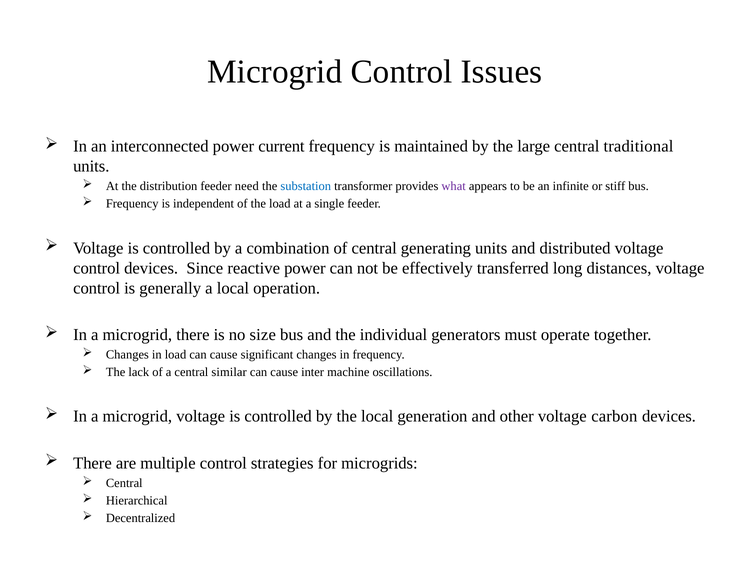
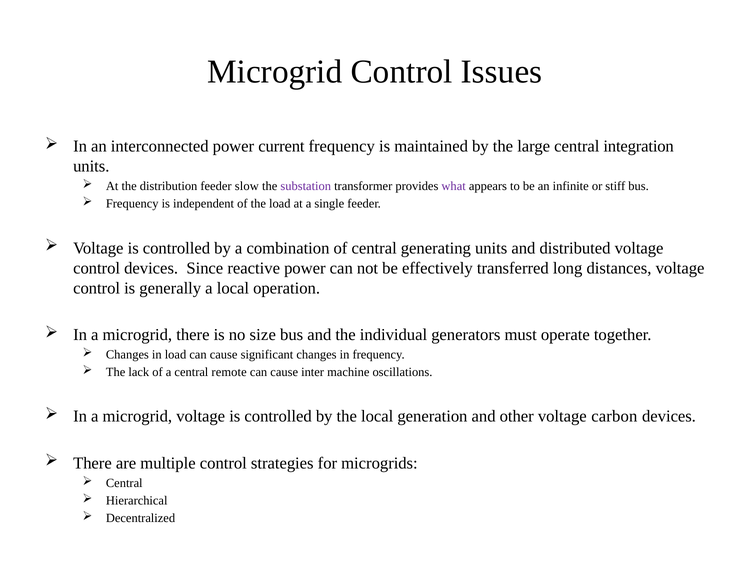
traditional: traditional -> integration
need: need -> slow
substation colour: blue -> purple
similar: similar -> remote
